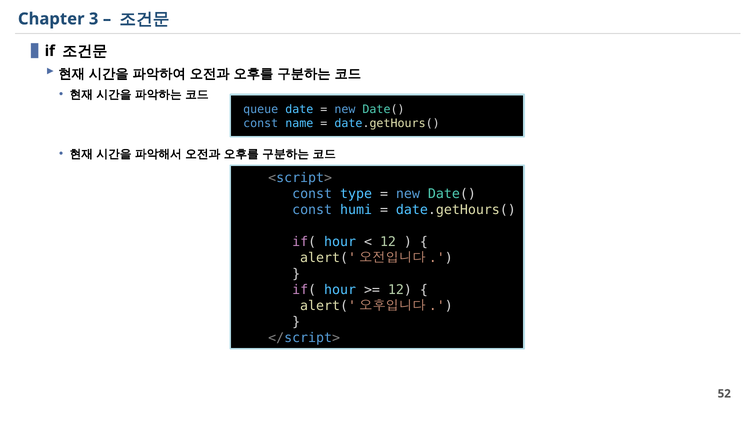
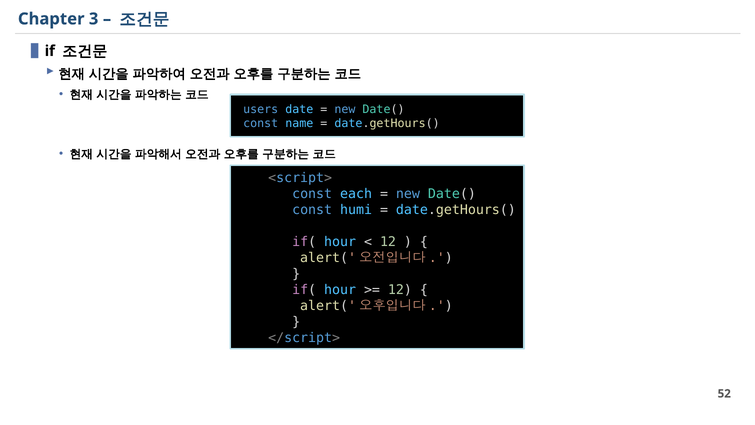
queue: queue -> users
type: type -> each
